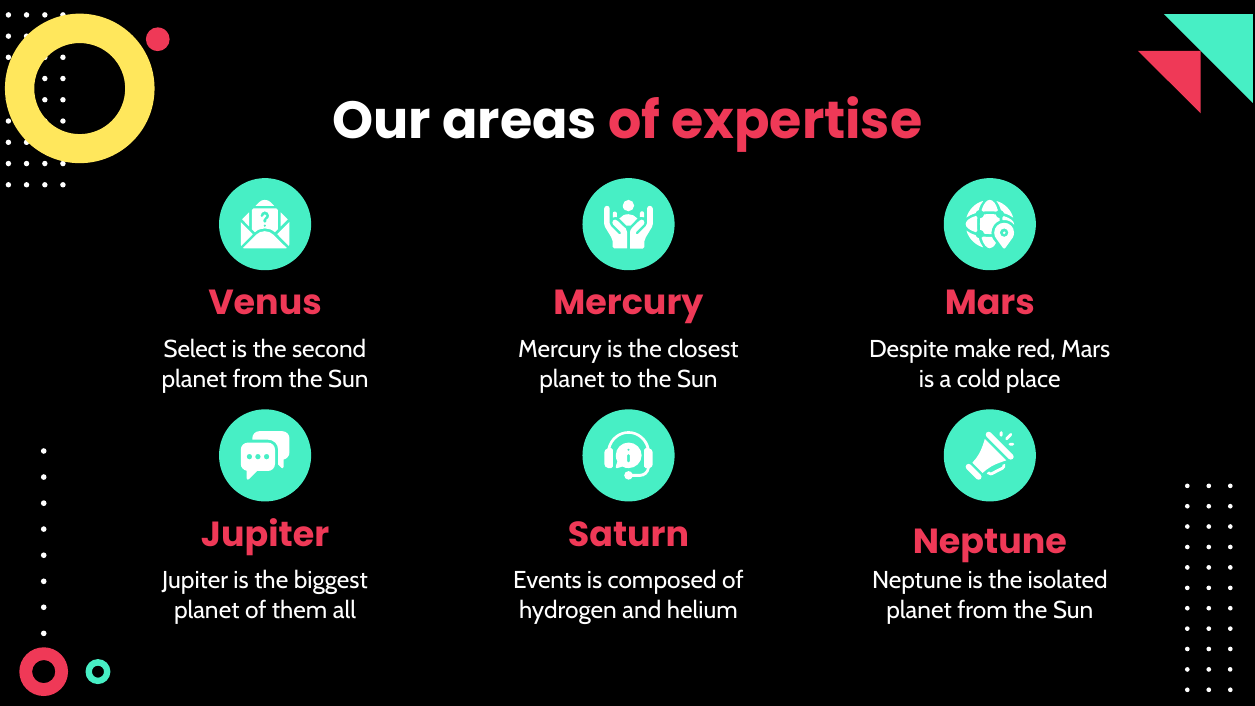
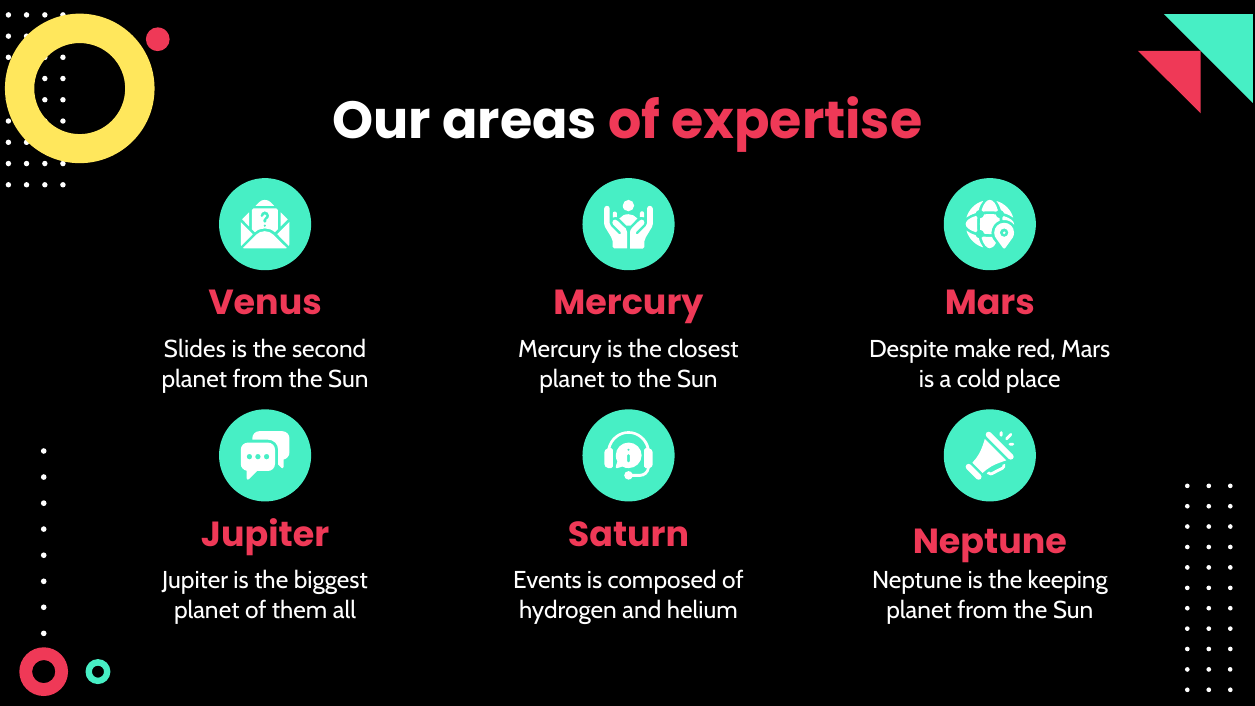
Select: Select -> Slides
isolated: isolated -> keeping
